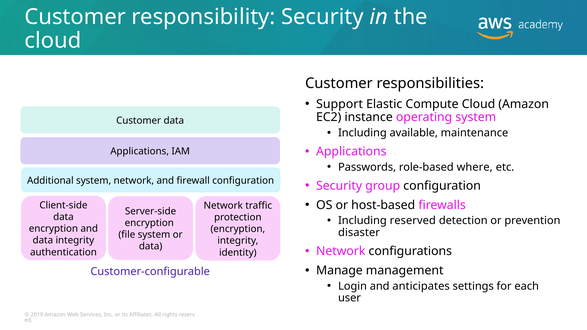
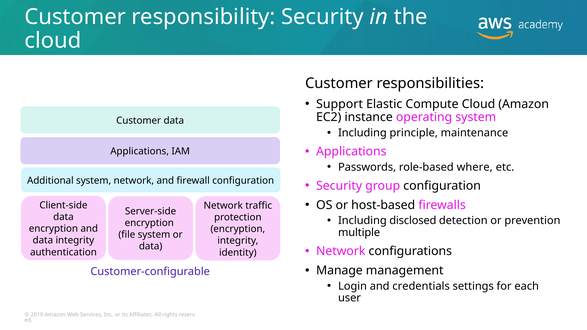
available: available -> principle
reserved: reserved -> disclosed
disaster: disaster -> multiple
anticipates: anticipates -> credentials
